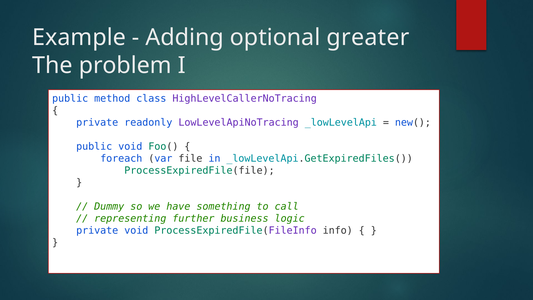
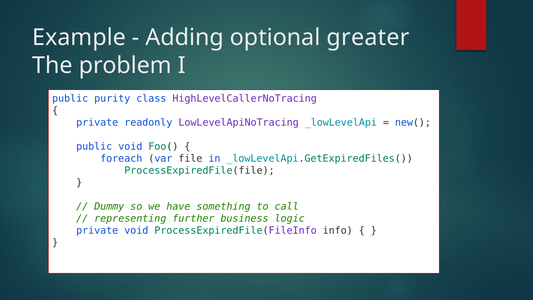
method: method -> purity
